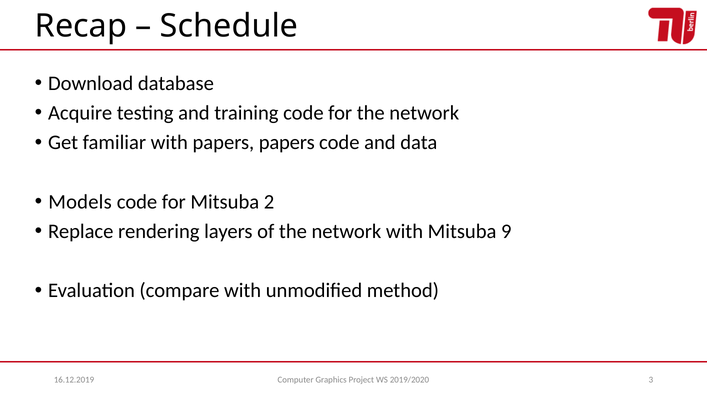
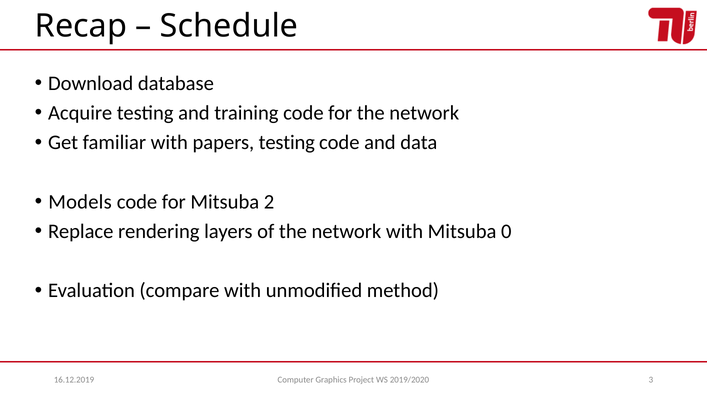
papers papers: papers -> testing
9: 9 -> 0
